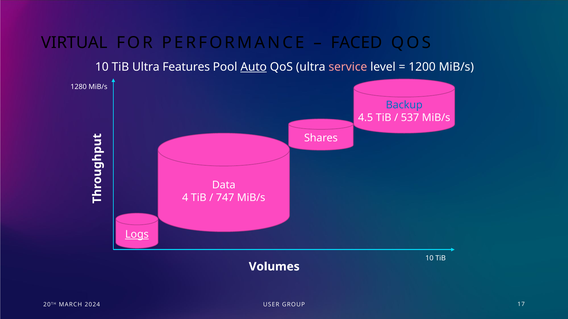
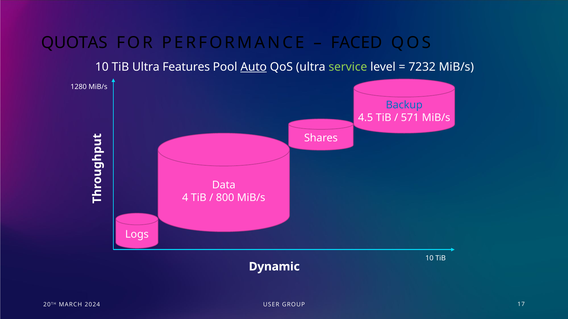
VIRTUAL: VIRTUAL -> QUOTAS
service colour: pink -> light green
1200: 1200 -> 7232
537: 537 -> 571
747: 747 -> 800
Logs underline: present -> none
Volumes: Volumes -> Dynamic
